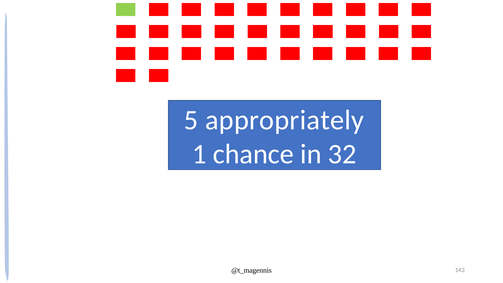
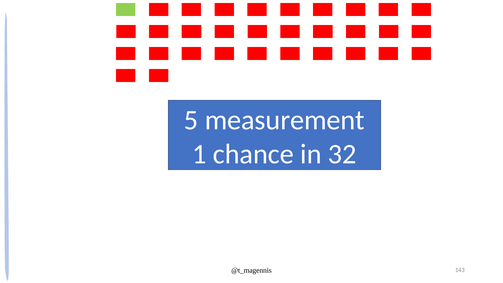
appropriately: appropriately -> measurement
